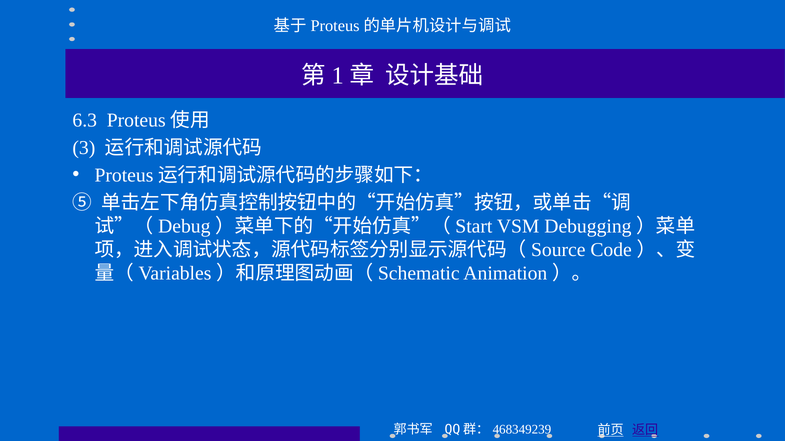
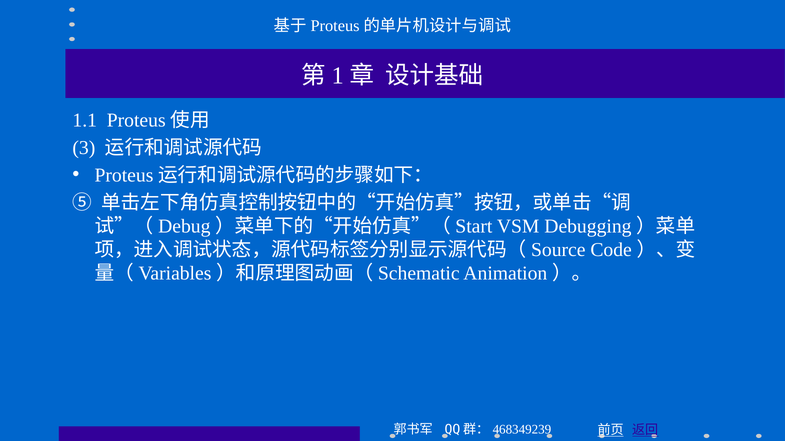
6.3: 6.3 -> 1.1
